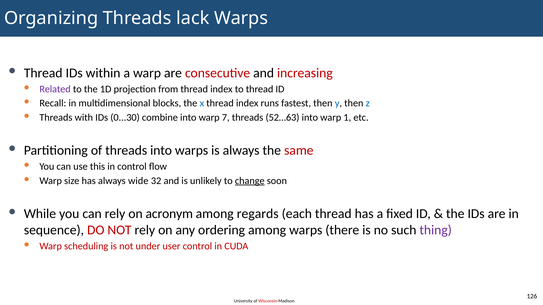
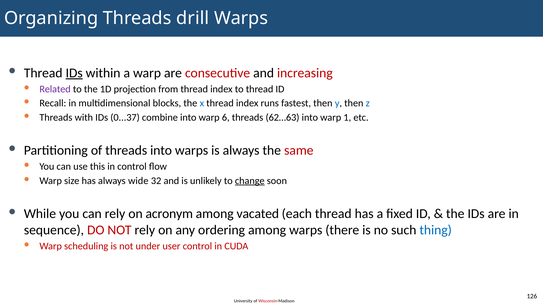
lack: lack -> drill
IDs at (74, 73) underline: none -> present
0...30: 0...30 -> 0...37
7: 7 -> 6
52…63: 52…63 -> 62…63
regards: regards -> vacated
thing colour: purple -> blue
